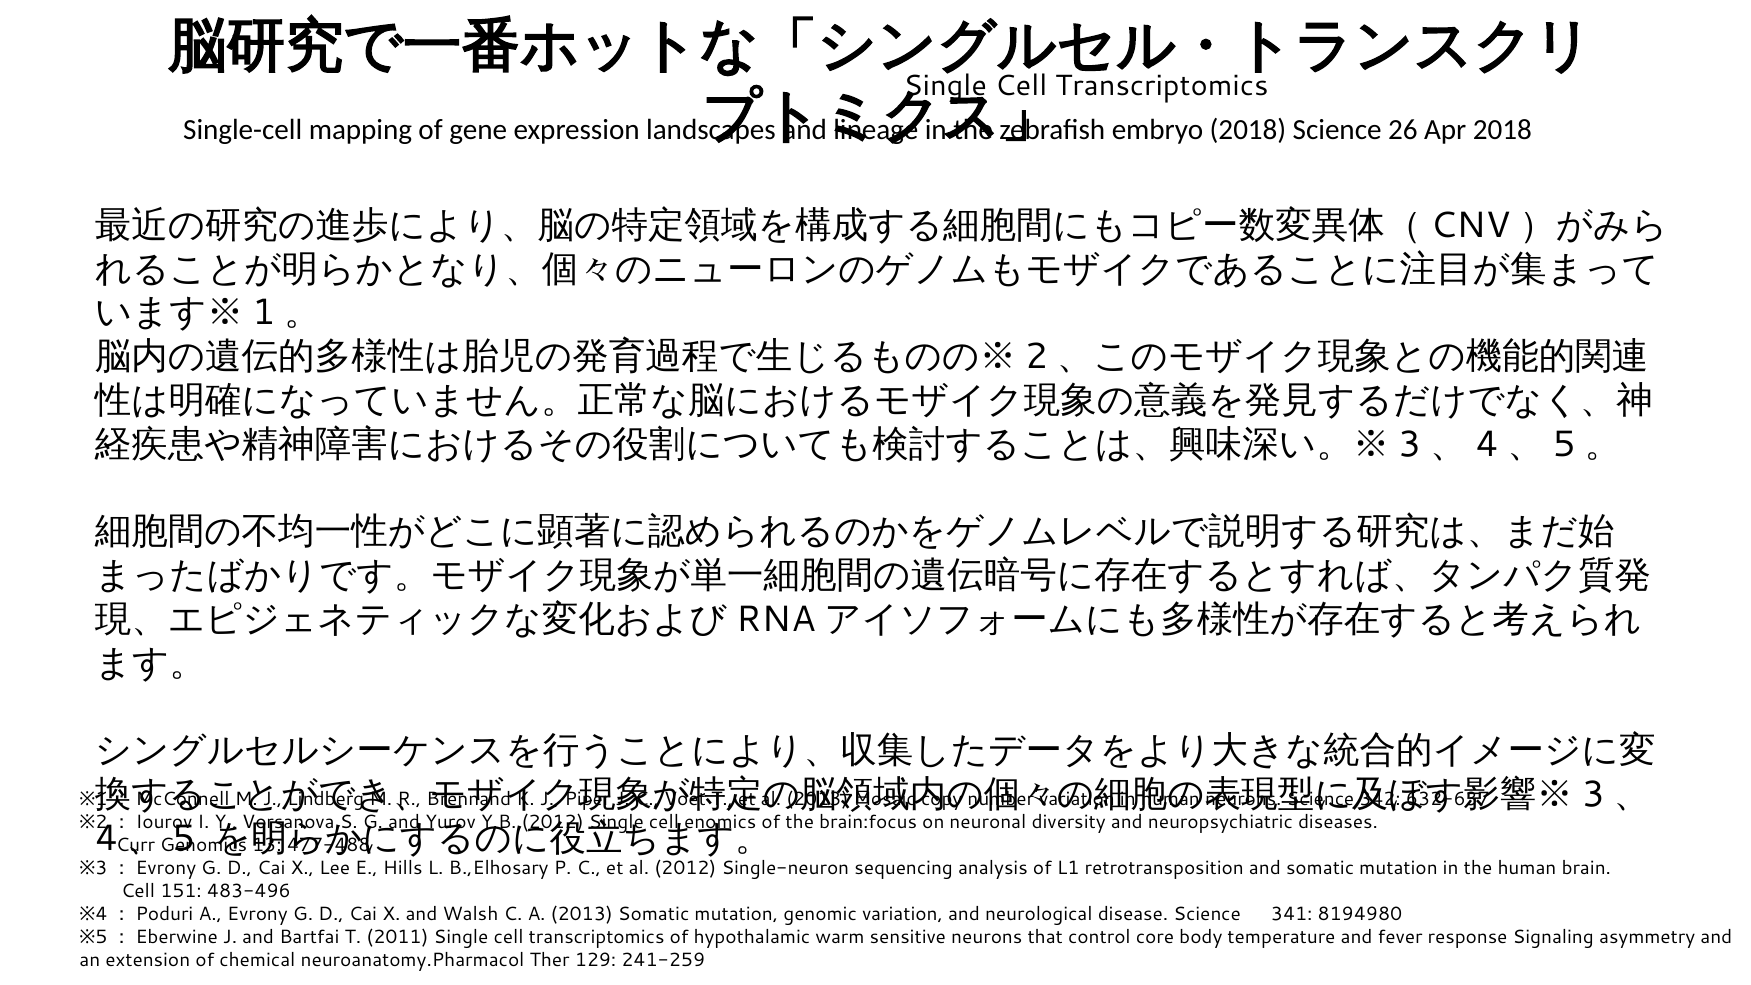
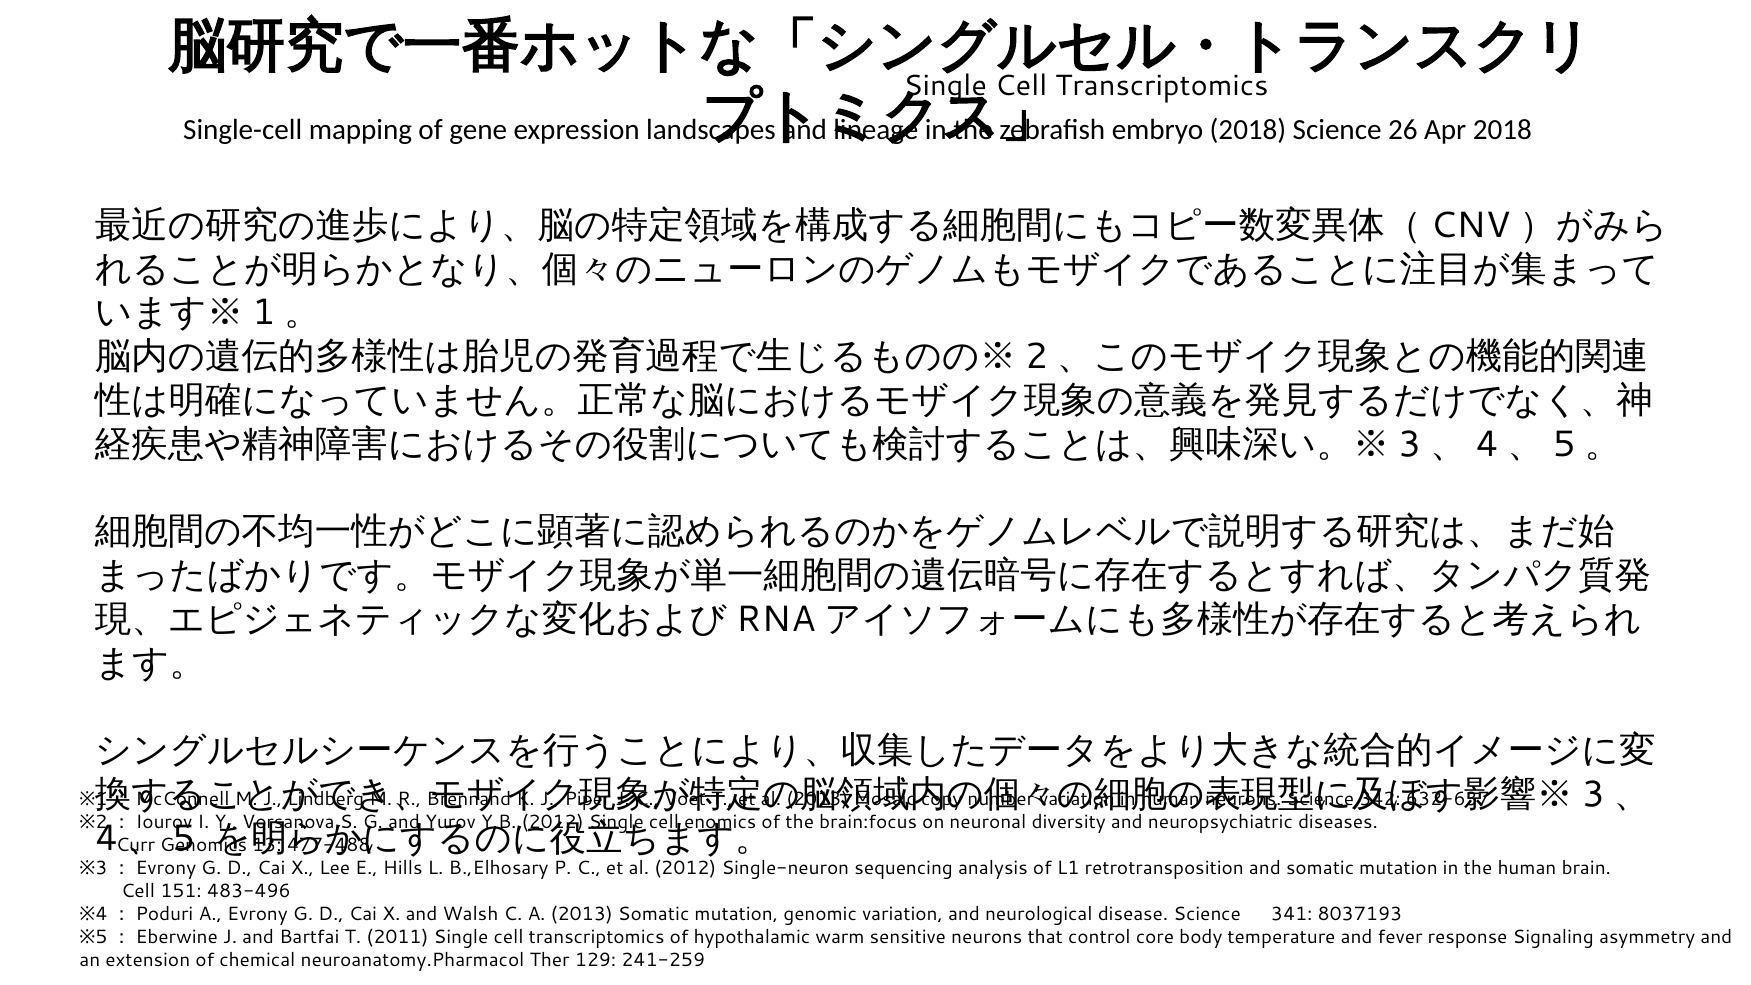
8194980: 8194980 -> 8037193
